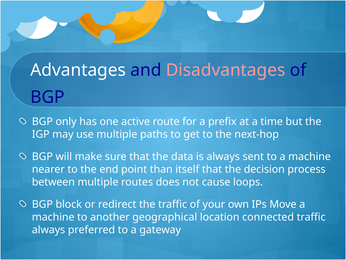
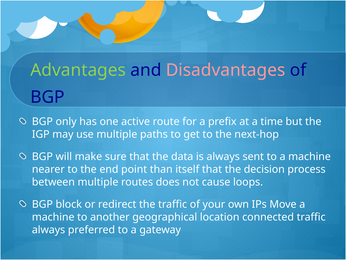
Advantages colour: white -> light green
